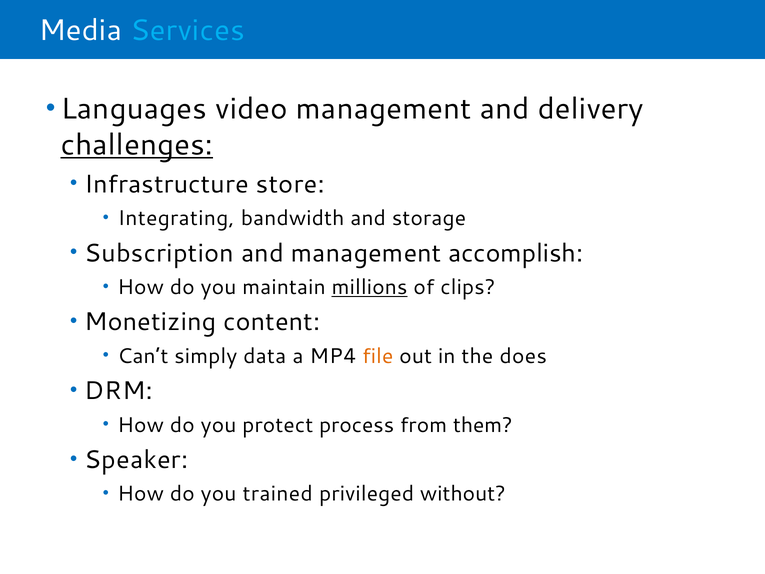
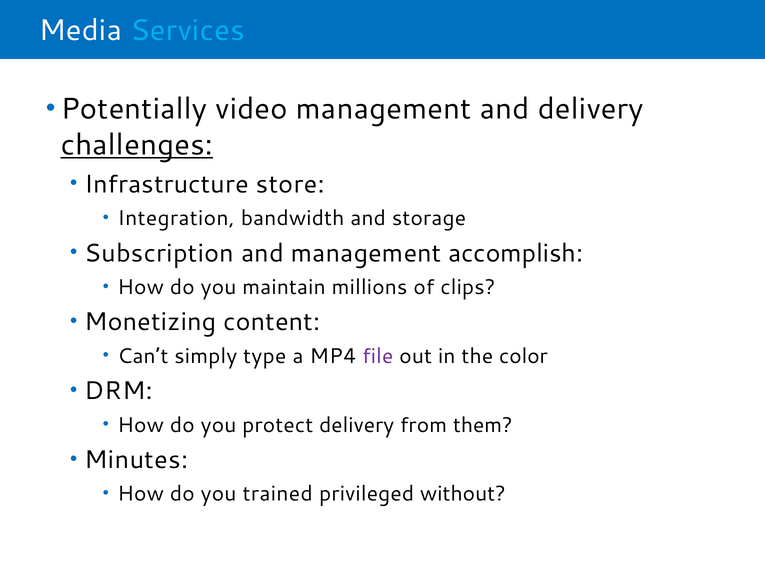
Languages: Languages -> Potentially
Integrating: Integrating -> Integration
millions underline: present -> none
data: data -> type
file colour: orange -> purple
does: does -> color
protect process: process -> delivery
Speaker: Speaker -> Minutes
